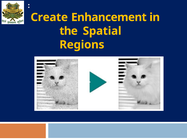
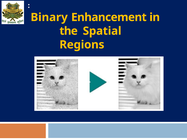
Create: Create -> Binary
